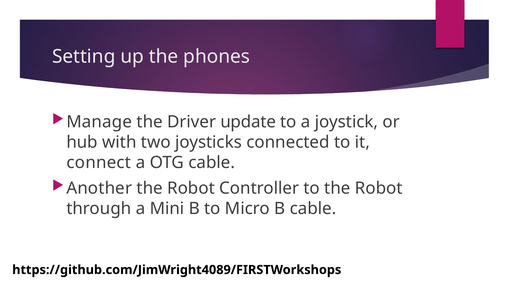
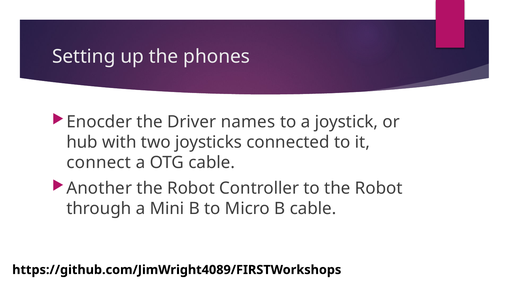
Manage: Manage -> Enocder
update: update -> names
